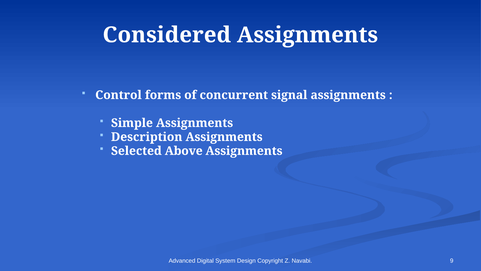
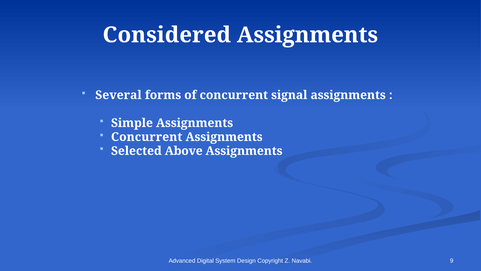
Control: Control -> Several
Description at (147, 137): Description -> Concurrent
